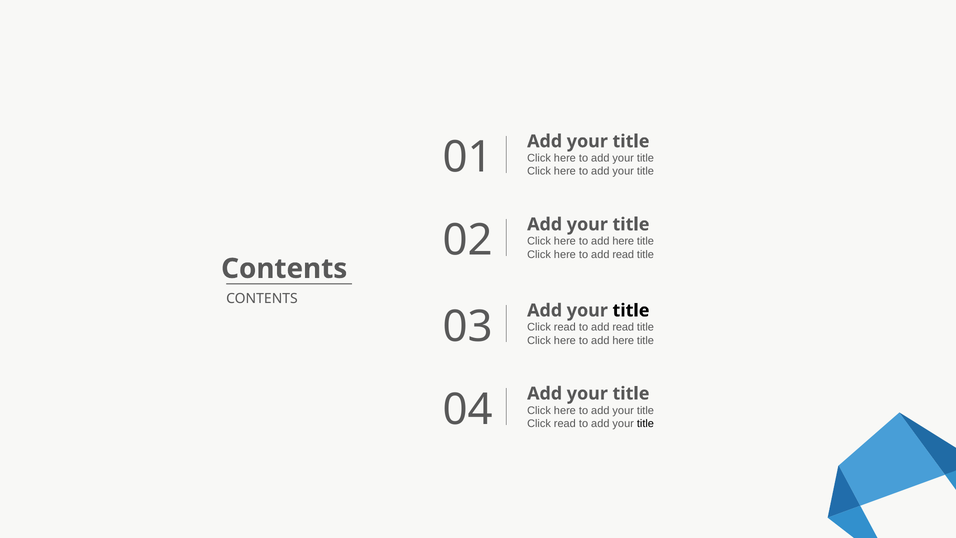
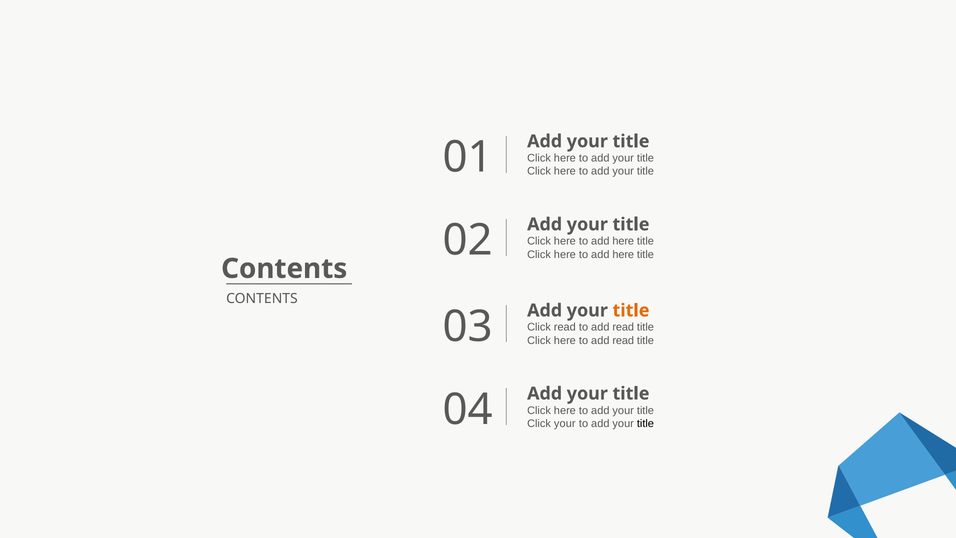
read at (623, 254): read -> here
title at (631, 310) colour: black -> orange
here at (623, 340): here -> read
read at (565, 423): read -> your
